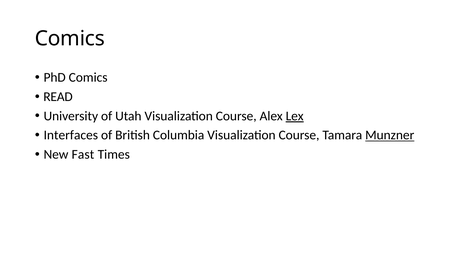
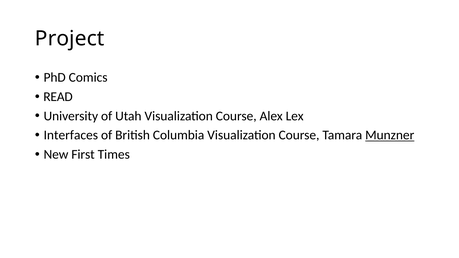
Comics at (70, 39): Comics -> Project
Lex underline: present -> none
Fast: Fast -> First
